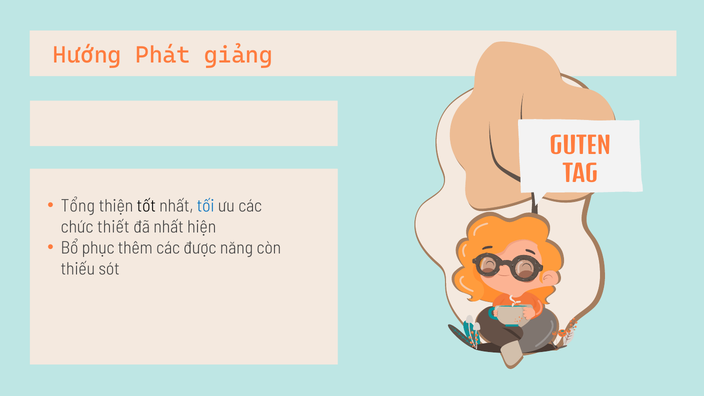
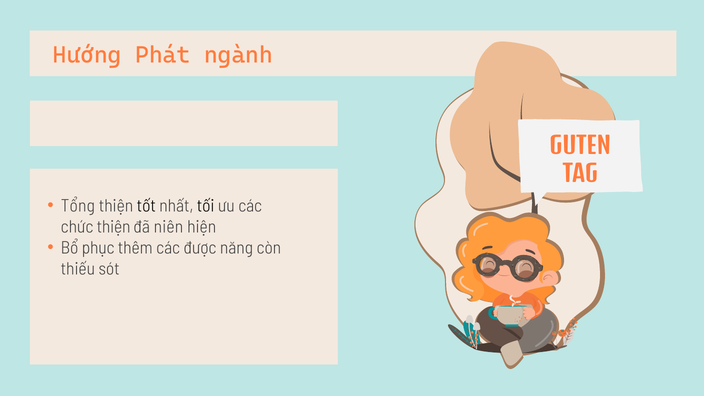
giảng: giảng -> ngành
tối colour: blue -> black
chức thiết: thiết -> thiện
đã nhất: nhất -> niên
